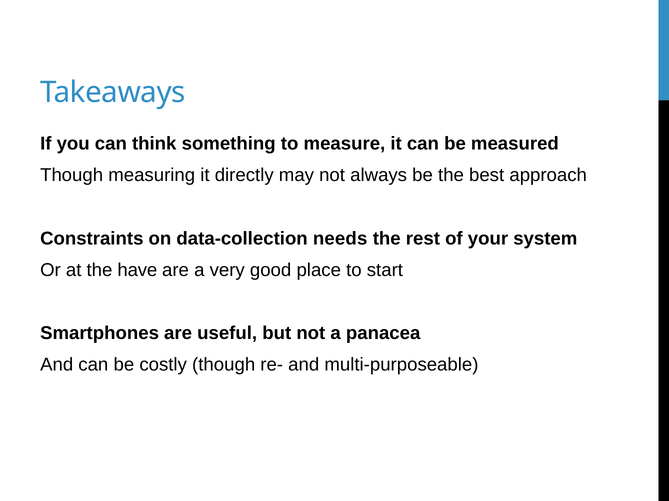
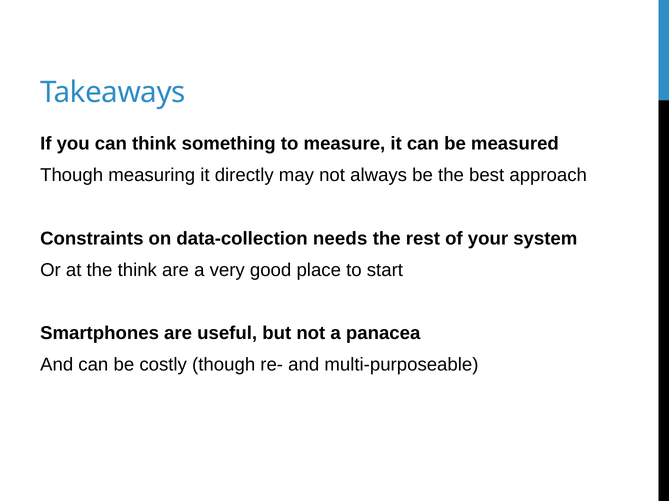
the have: have -> think
